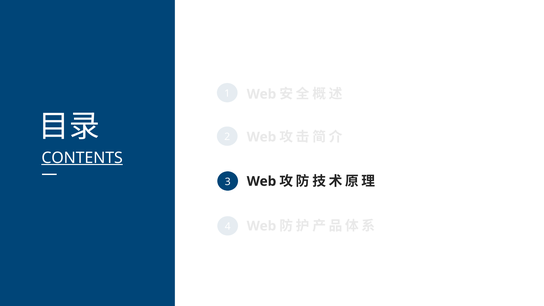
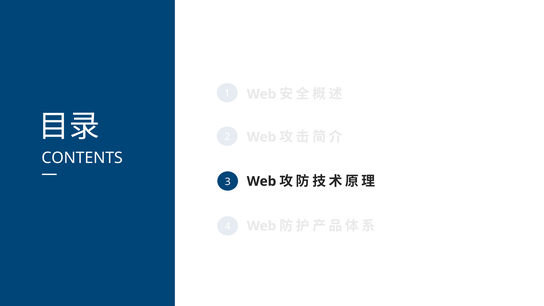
CONTENTS underline: present -> none
